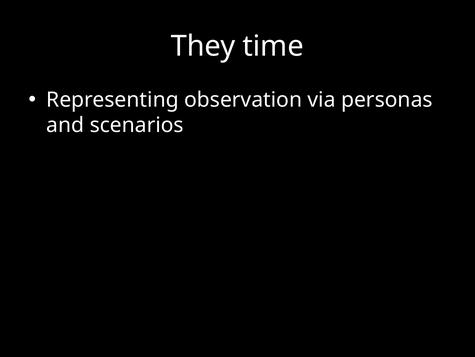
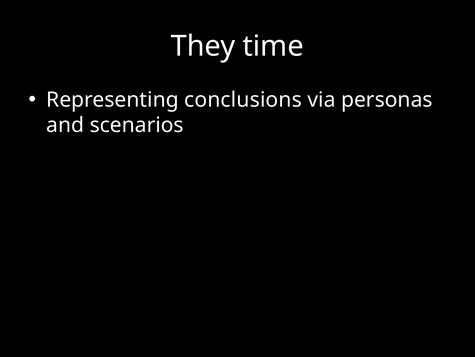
observation: observation -> conclusions
